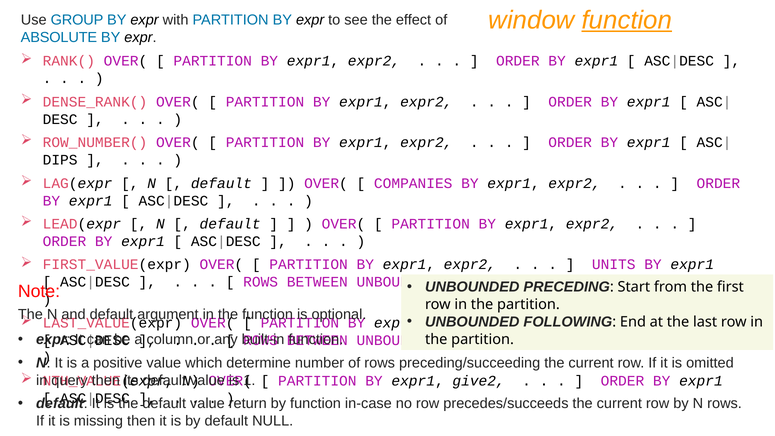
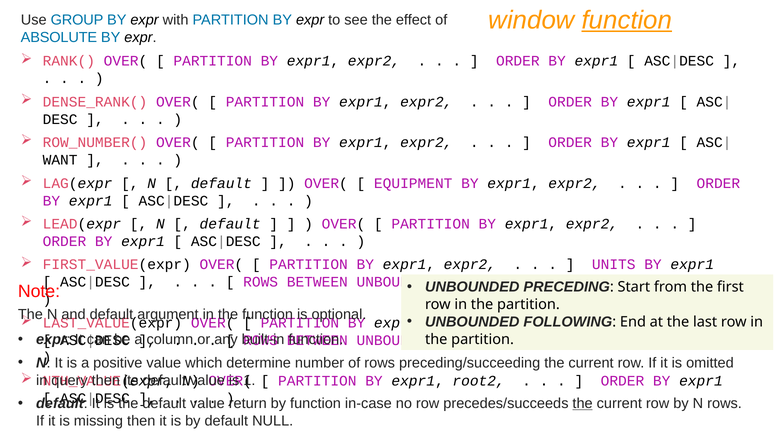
DIPS: DIPS -> WANT
COMPANIES: COMPANIES -> EQUIPMENT
give2: give2 -> root2
the at (583, 403) underline: none -> present
